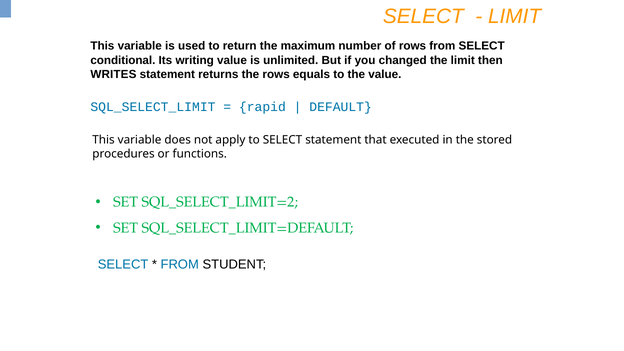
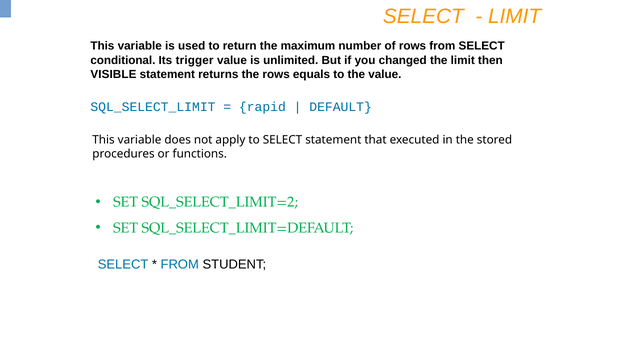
writing: writing -> trigger
WRITES: WRITES -> VISIBLE
